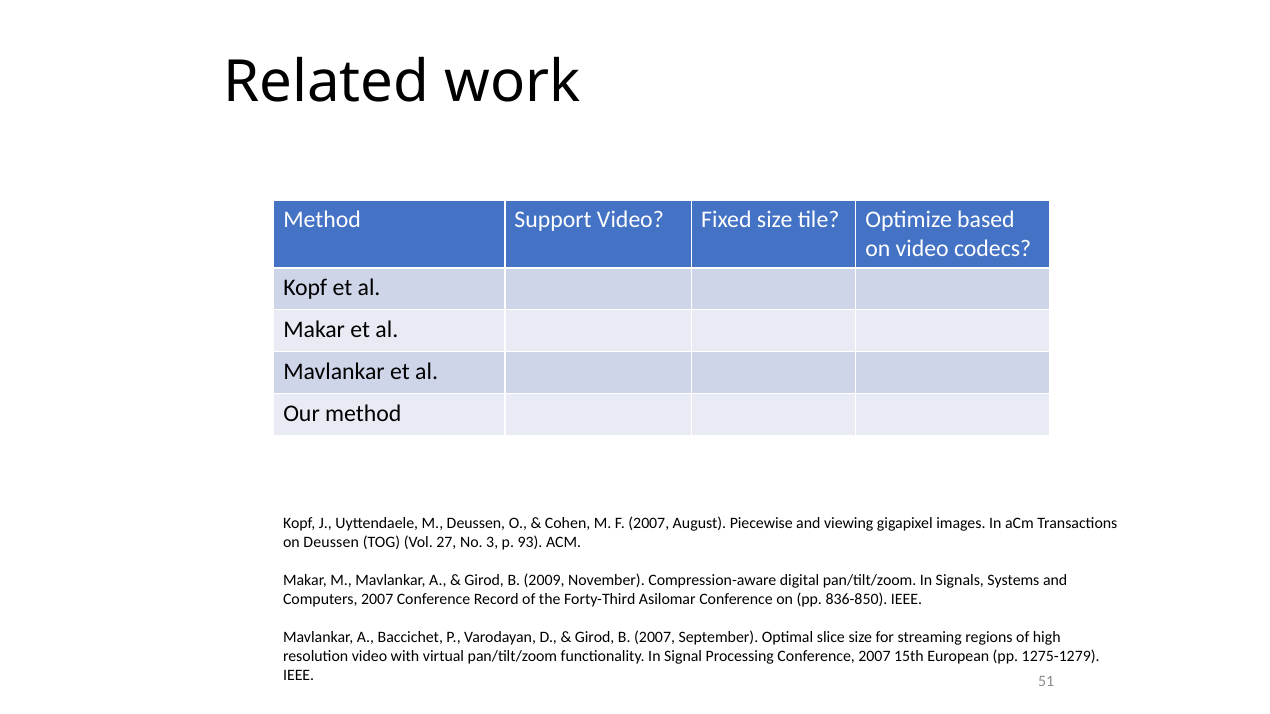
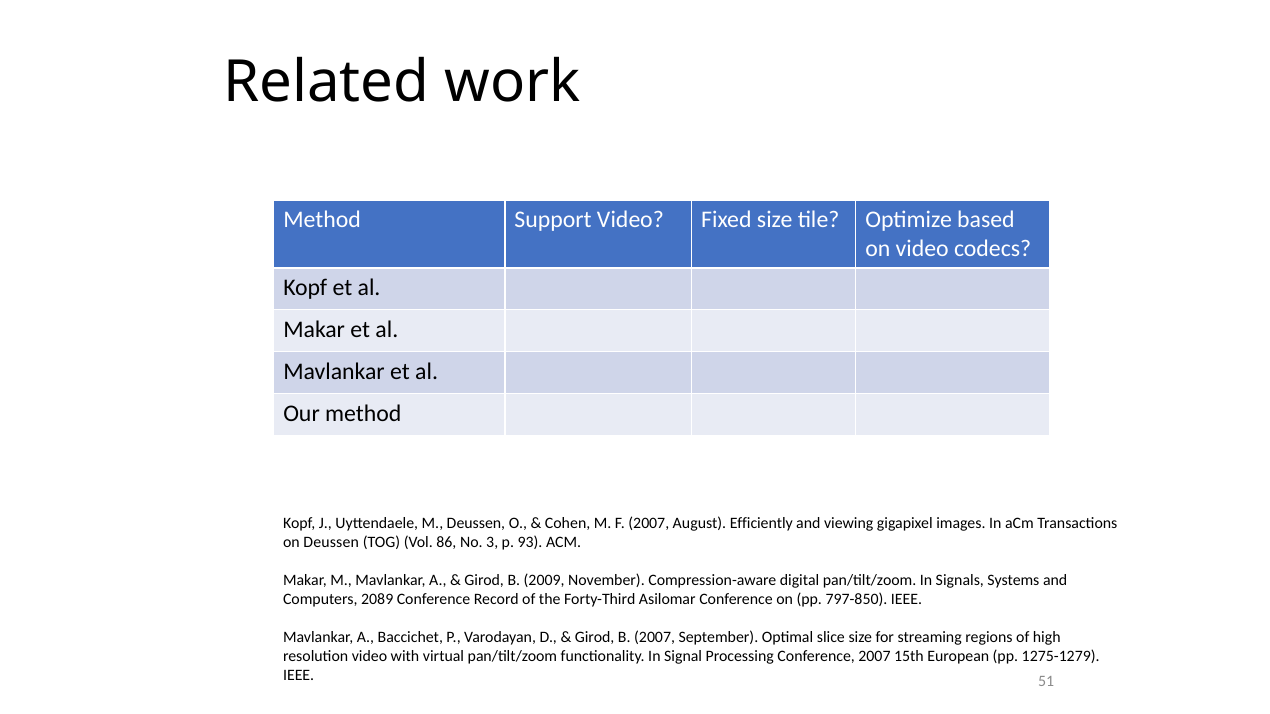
Piecewise: Piecewise -> Efficiently
27: 27 -> 86
Computers 2007: 2007 -> 2089
836-850: 836-850 -> 797-850
